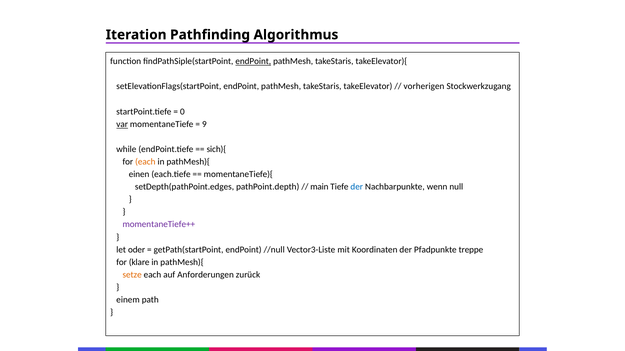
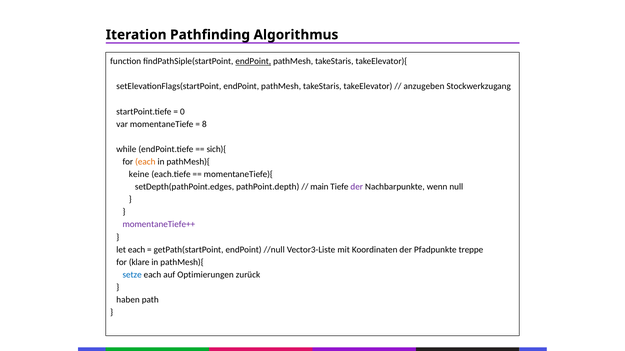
vorherigen: vorherigen -> anzugeben
var underline: present -> none
9: 9 -> 8
einen: einen -> keine
der at (357, 187) colour: blue -> purple
let oder: oder -> each
setze colour: orange -> blue
Anforderungen: Anforderungen -> Optimierungen
einem: einem -> haben
